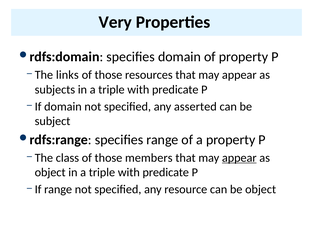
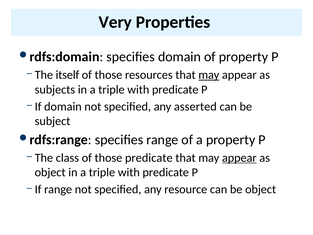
links: links -> itself
may at (209, 75) underline: none -> present
those members: members -> predicate
